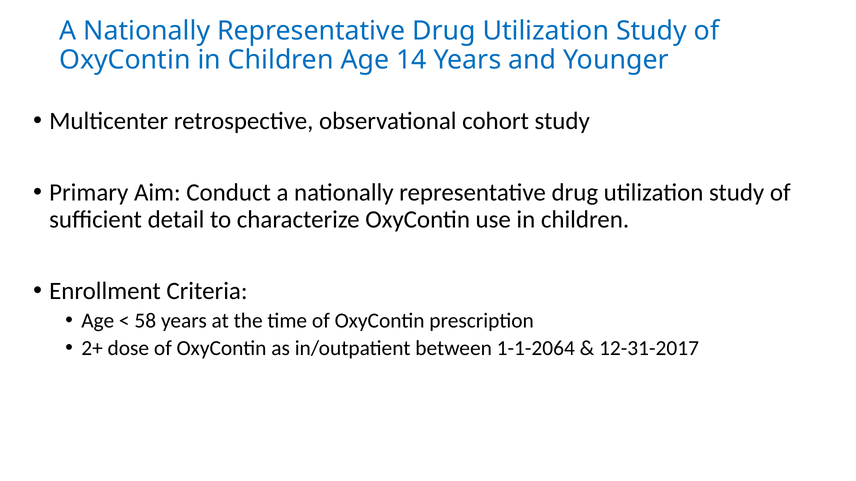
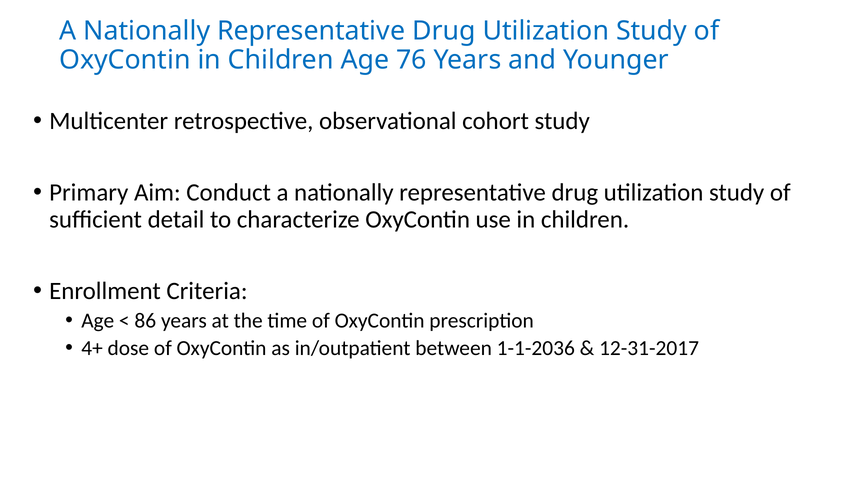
14: 14 -> 76
58: 58 -> 86
2+: 2+ -> 4+
1-1-2064: 1-1-2064 -> 1-1-2036
